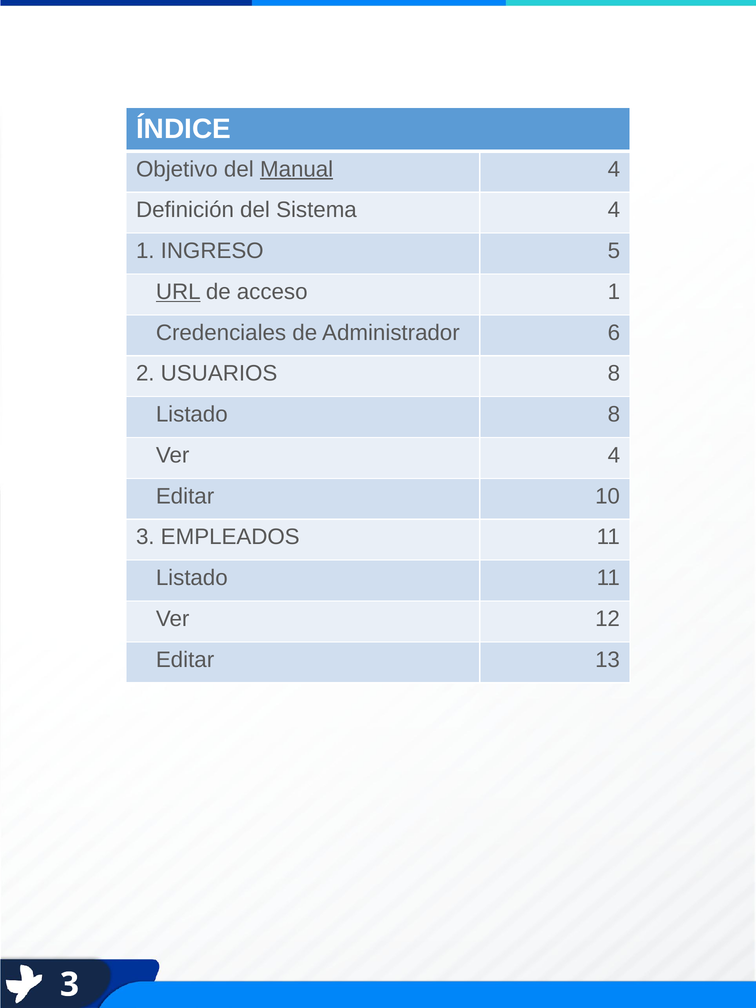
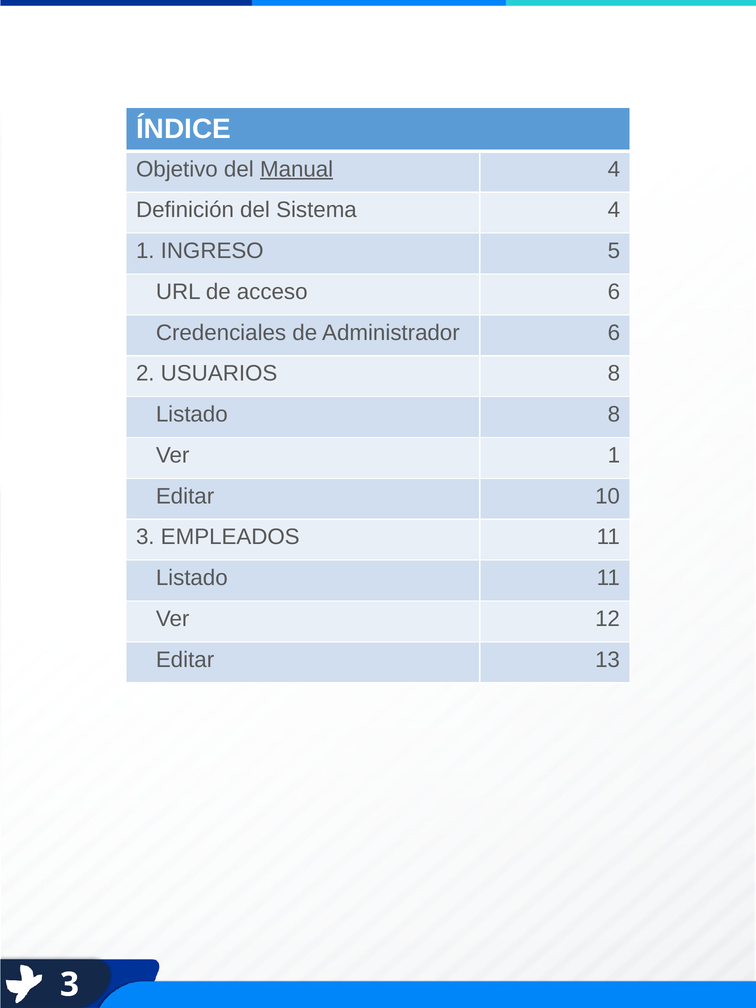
URL underline: present -> none
acceso 1: 1 -> 6
Ver 4: 4 -> 1
